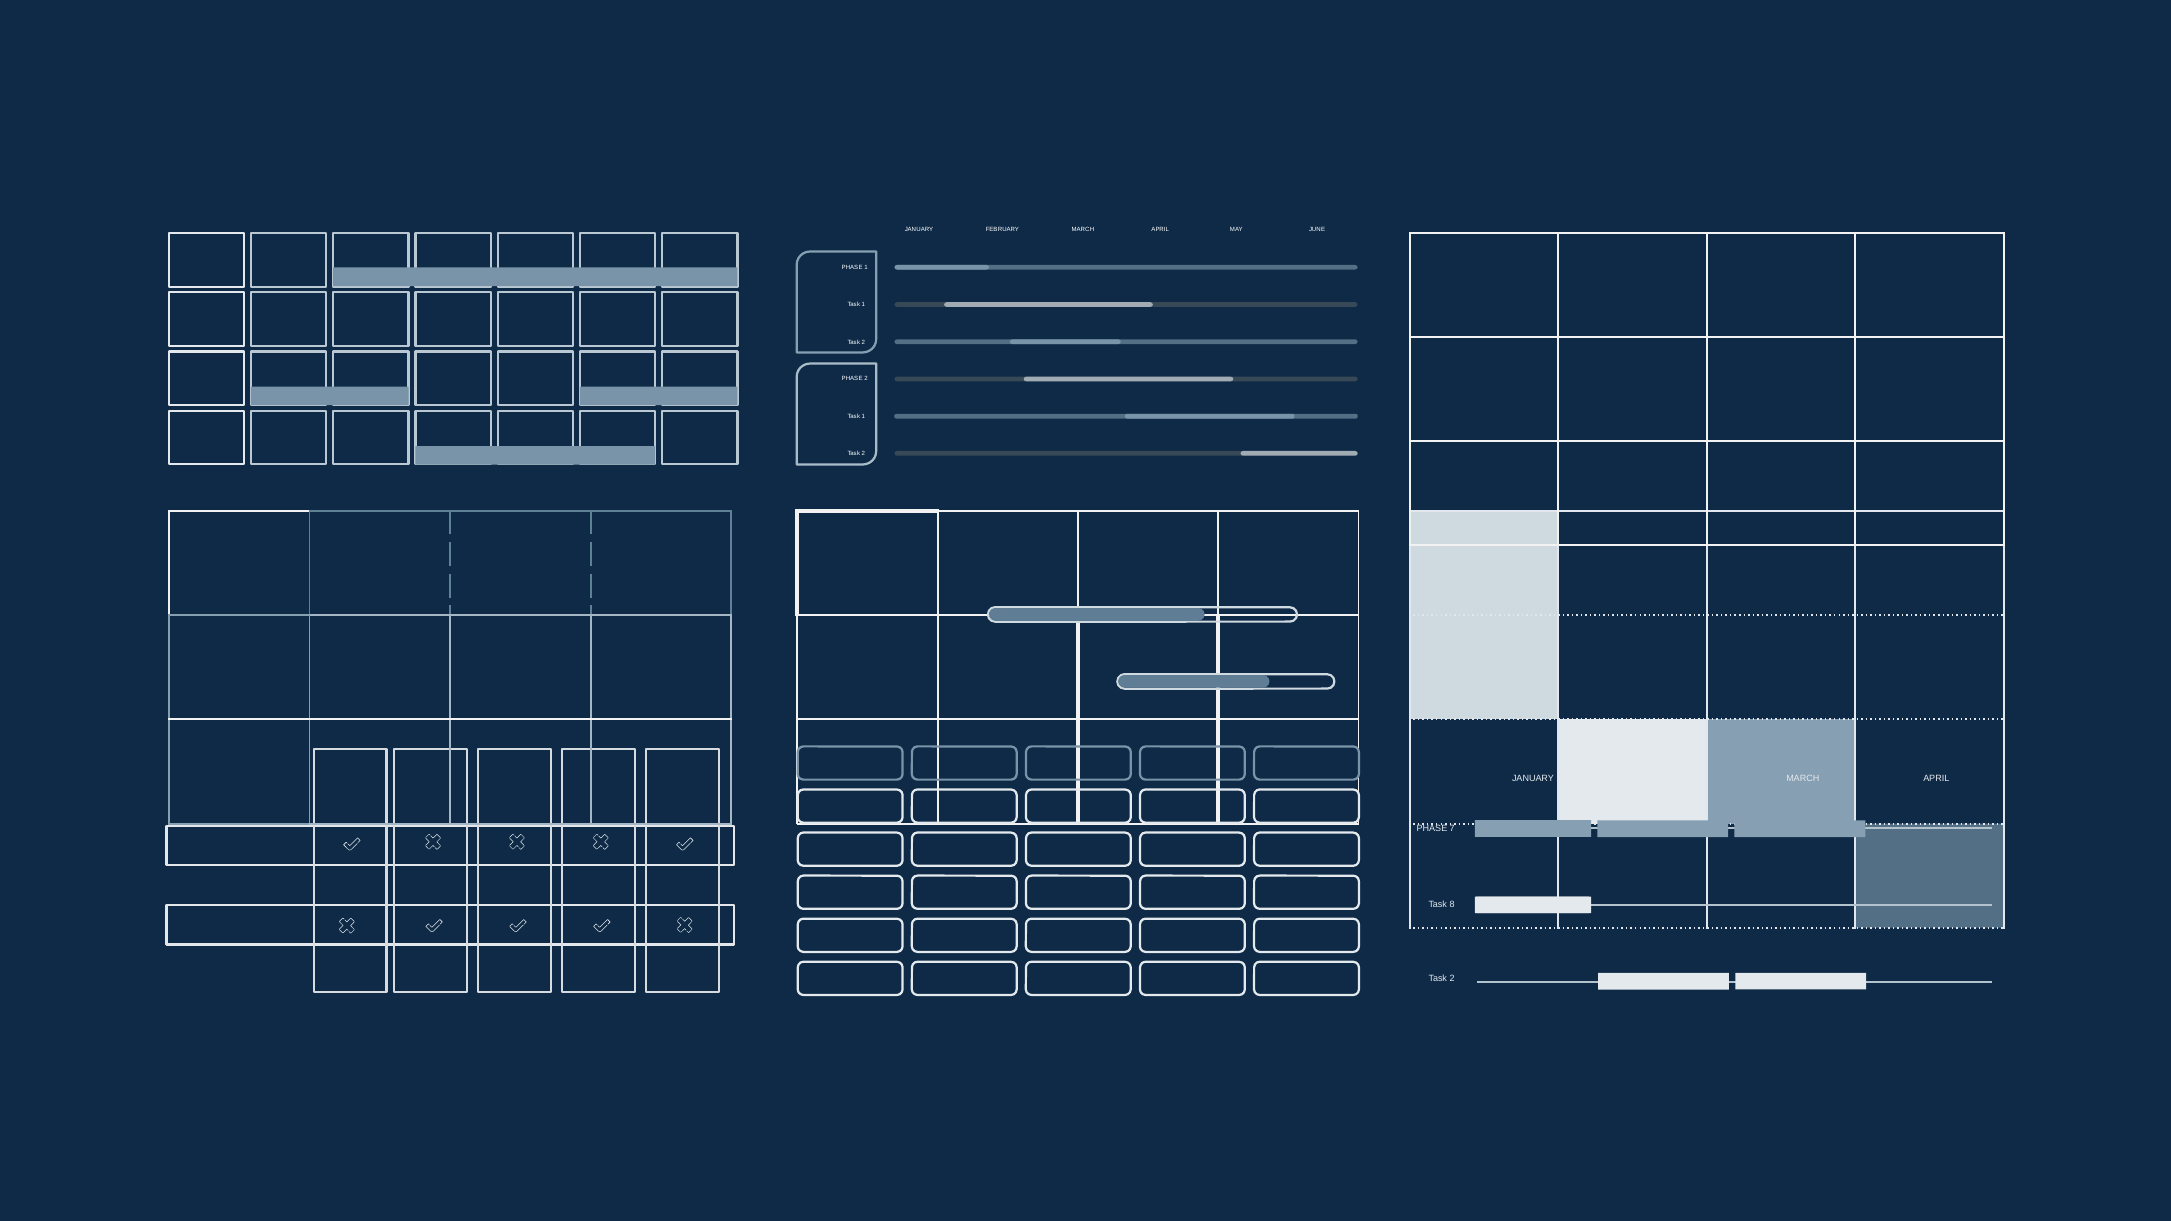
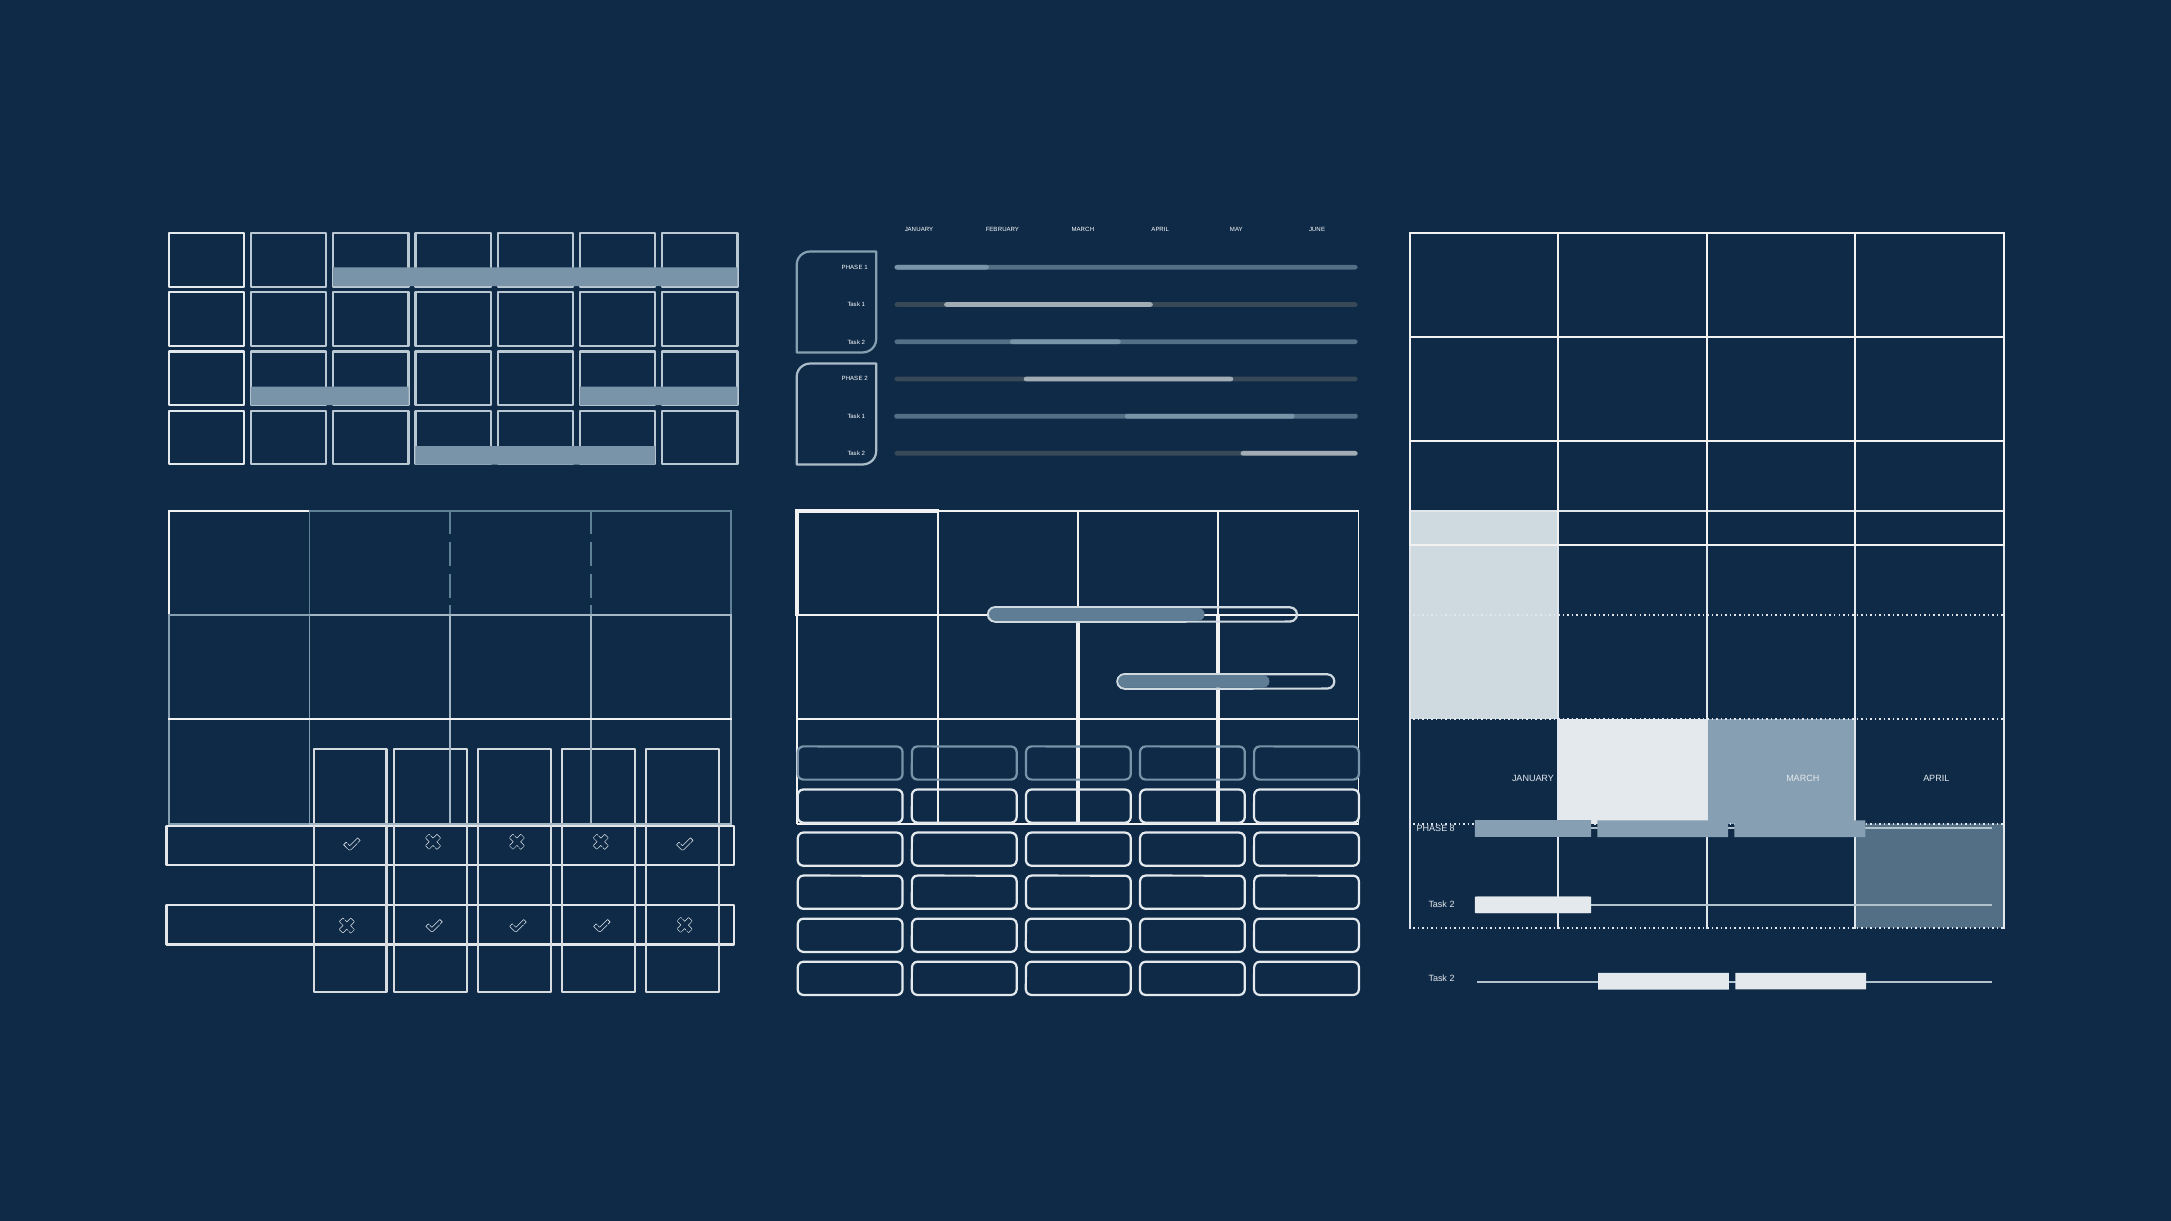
7: 7 -> 8
8 at (1452, 904): 8 -> 2
